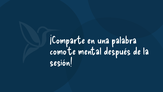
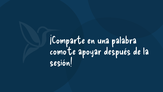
mental: mental -> apoyar
